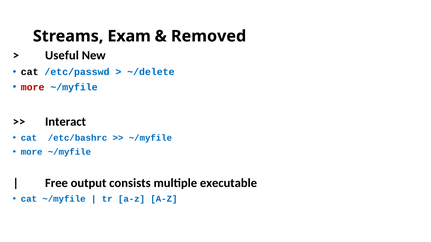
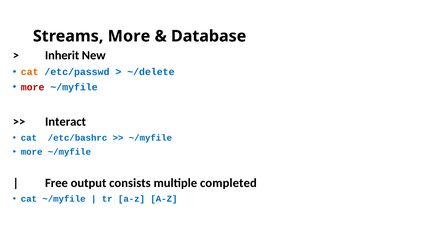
Streams Exam: Exam -> More
Removed: Removed -> Database
Useful: Useful -> Inherit
cat at (30, 72) colour: black -> orange
executable: executable -> completed
